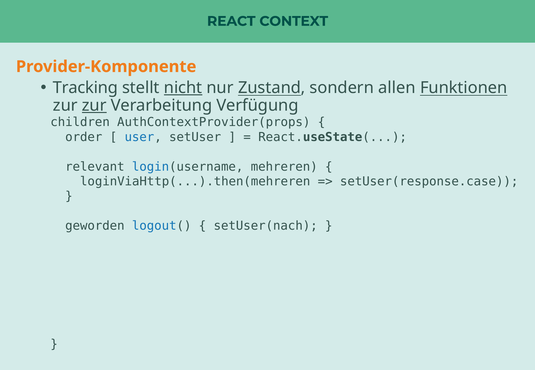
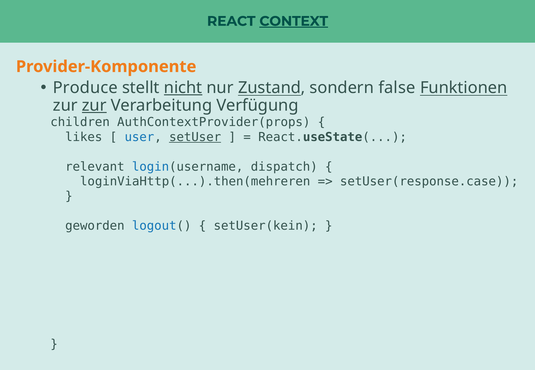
CONTEXT underline: none -> present
Tracking: Tracking -> Produce
allen: allen -> false
order: order -> likes
setUser underline: none -> present
mehreren: mehreren -> dispatch
setUser(nach: setUser(nach -> setUser(kein
